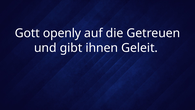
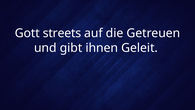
openly: openly -> streets
